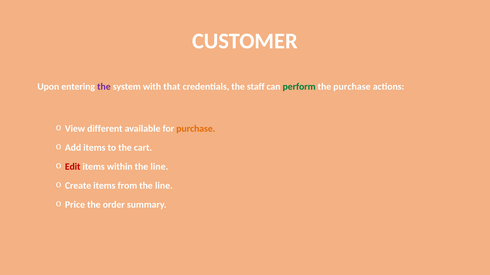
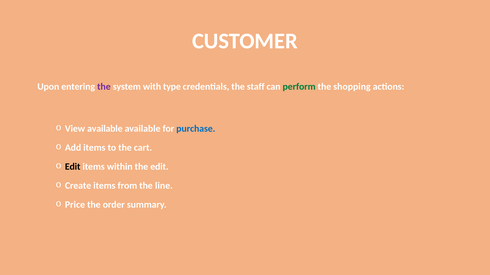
that: that -> type
the purchase: purchase -> shopping
View different: different -> available
purchase at (196, 129) colour: orange -> blue
Edit at (73, 167) colour: red -> black
within the line: line -> edit
